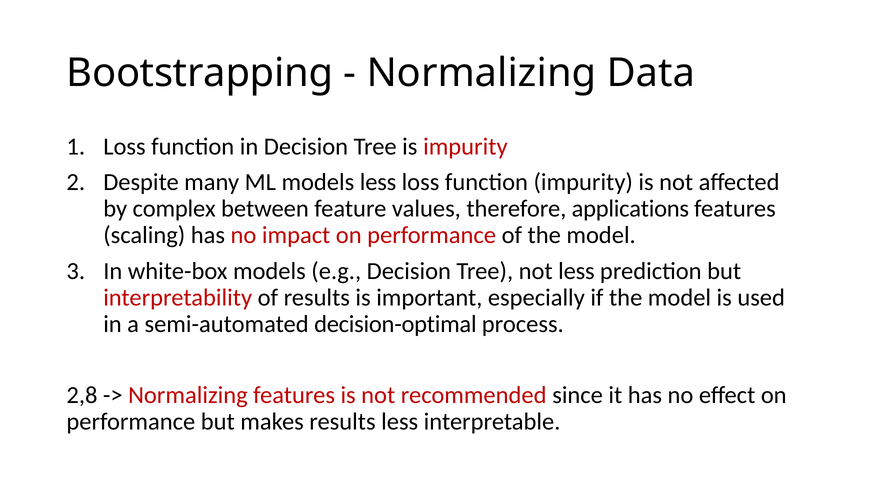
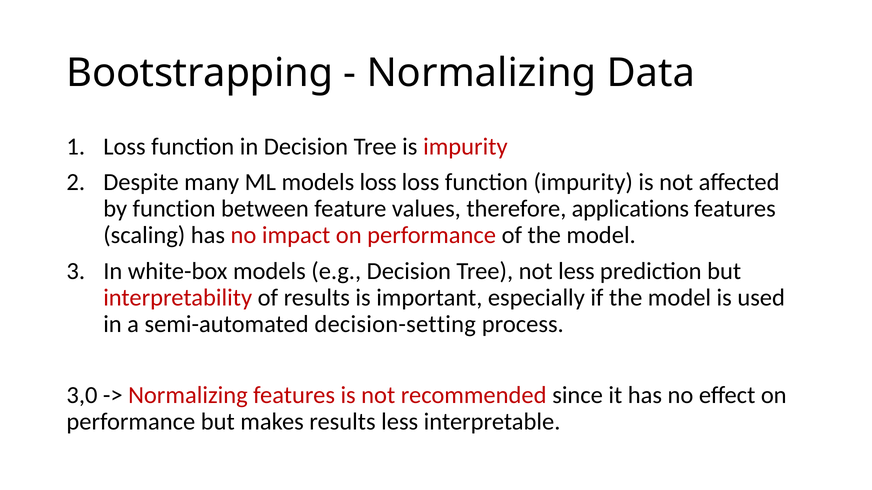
models less: less -> loss
by complex: complex -> function
decision-optimal: decision-optimal -> decision-setting
2,8: 2,8 -> 3,0
